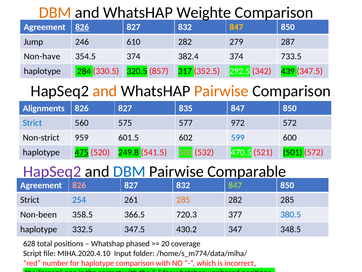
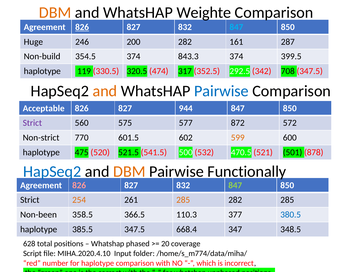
847 at (236, 27) colour: yellow -> light blue
Jump: Jump -> Huge
610: 610 -> 200
279: 279 -> 161
Non-have: Non-have -> Non-build
382.4: 382.4 -> 843.3
733.5: 733.5 -> 399.5
284: 284 -> 119
857: 857 -> 474
439: 439 -> 708
Pairwise at (221, 91) colour: orange -> blue
Alignments: Alignments -> Acceptable
835: 835 -> 944
Strict at (32, 123) colour: blue -> purple
972: 972 -> 872
959: 959 -> 770
599 colour: blue -> orange
475 underline: present -> none
249.8: 249.8 -> 521.5
500 colour: pink -> white
501 572: 572 -> 878
HapSeq2 at (52, 171) colour: purple -> blue
DBM at (129, 171) colour: blue -> orange
Comparable: Comparable -> Functionally
254 colour: blue -> orange
720.3: 720.3 -> 110.3
332.5: 332.5 -> 385.5
430.2: 430.2 -> 668.4
